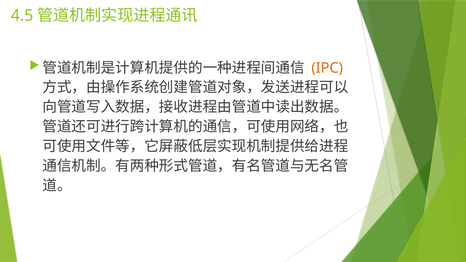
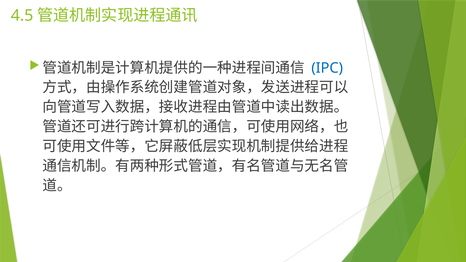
IPC colour: orange -> blue
